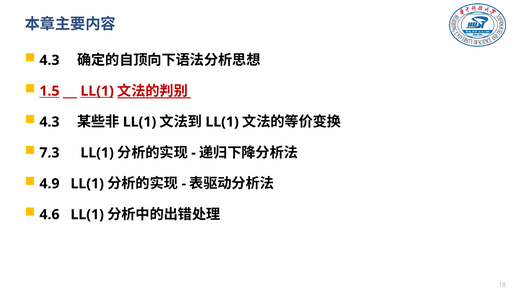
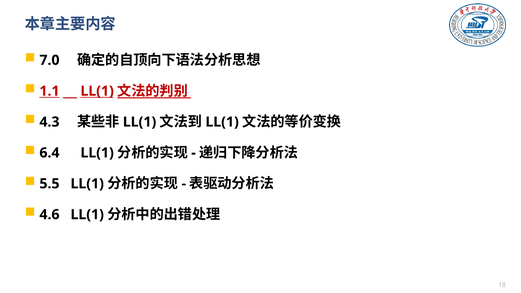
4.3 at (49, 60): 4.3 -> 7.0
1.5: 1.5 -> 1.1
7.3: 7.3 -> 6.4
4.9: 4.9 -> 5.5
